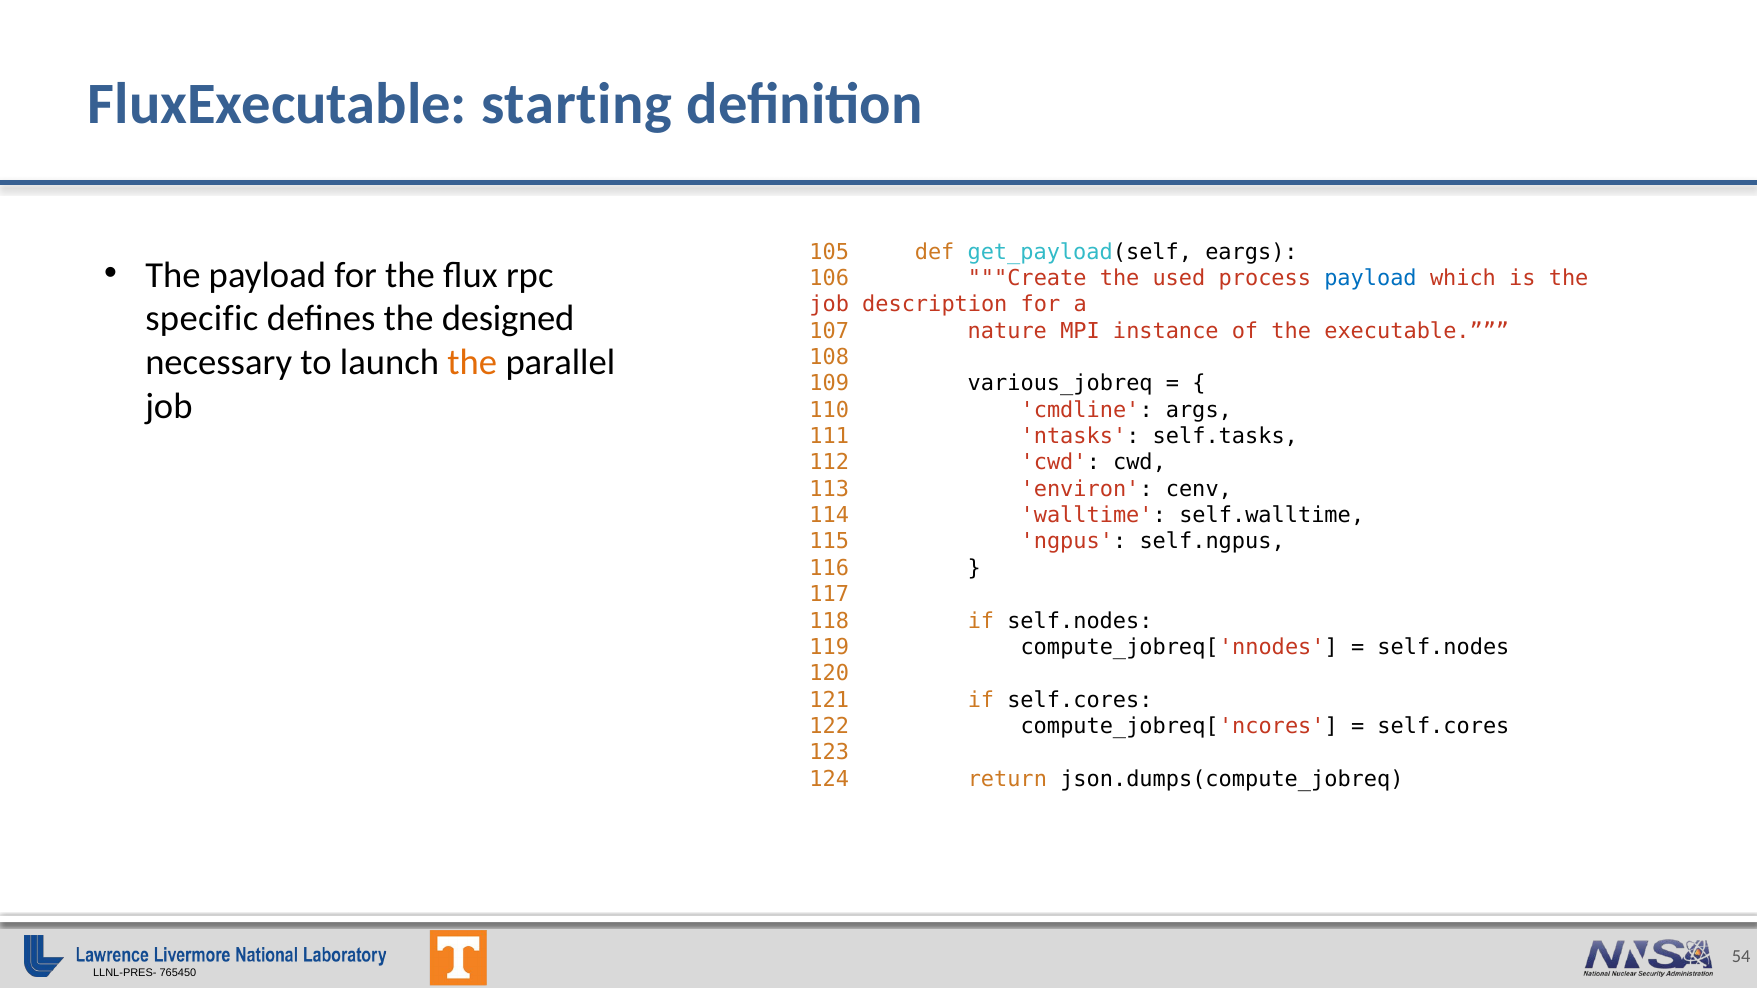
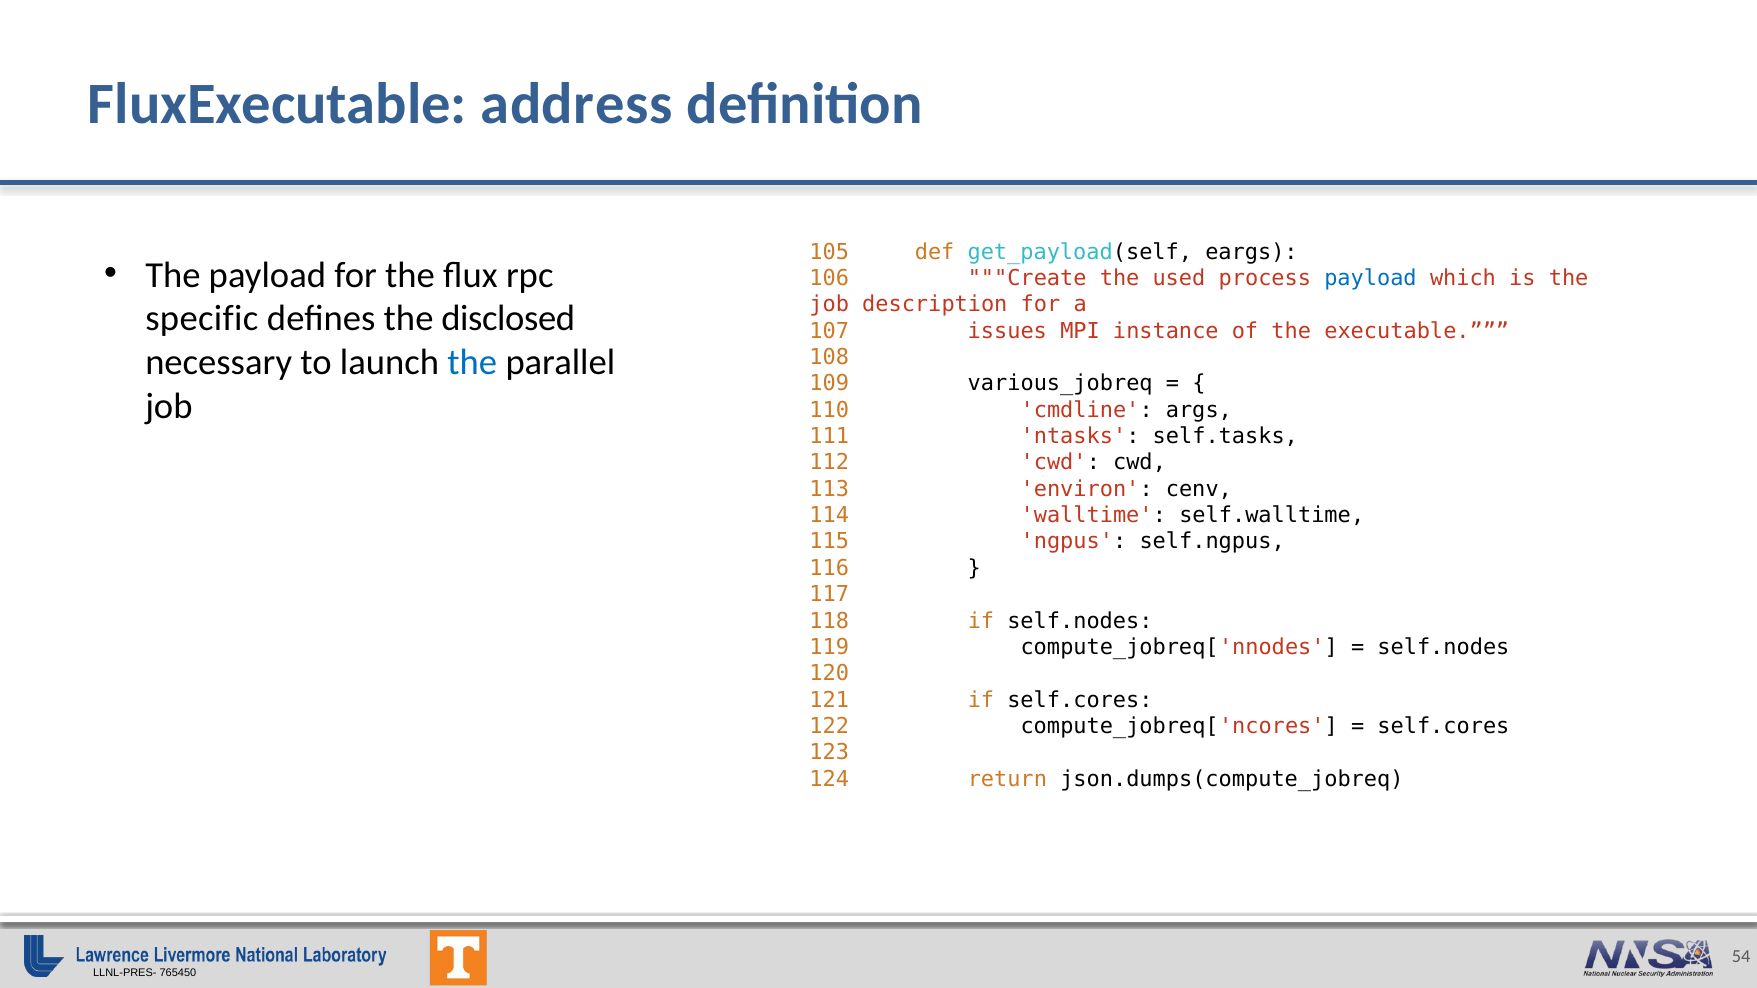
starting: starting -> address
designed: designed -> disclosed
nature: nature -> issues
the at (472, 363) colour: orange -> blue
